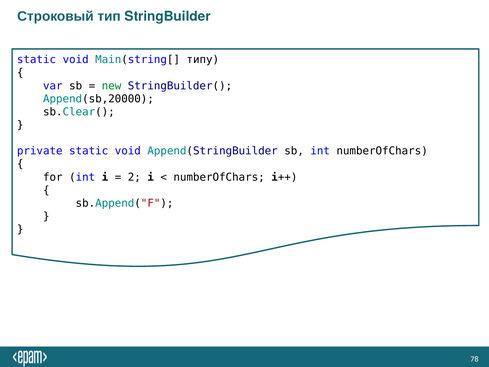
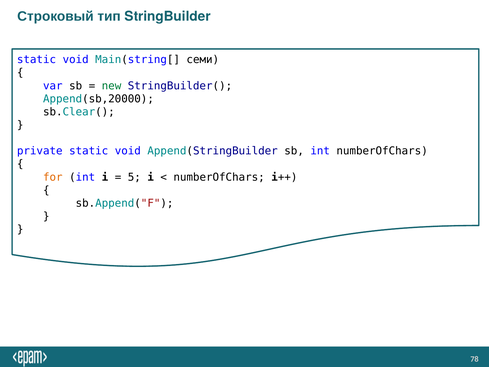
типу: типу -> семи
for colour: black -> orange
2: 2 -> 5
